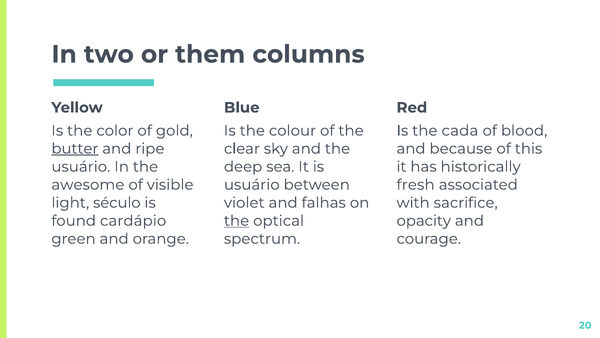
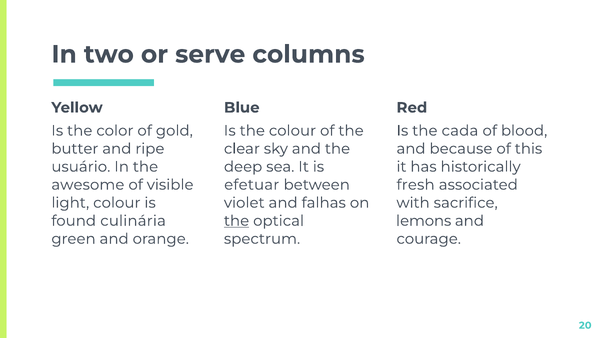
them: them -> serve
butter underline: present -> none
usuário at (252, 184): usuário -> efetuar
light século: século -> colour
cardápio: cardápio -> culinária
opacity: opacity -> lemons
